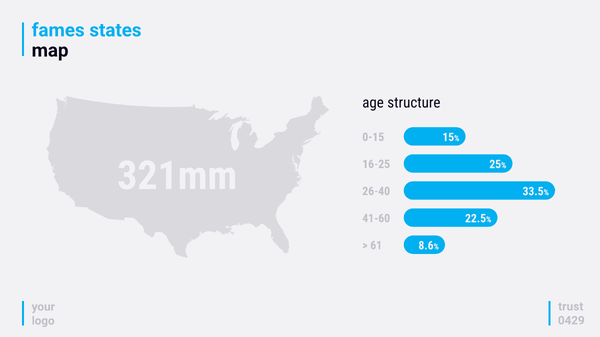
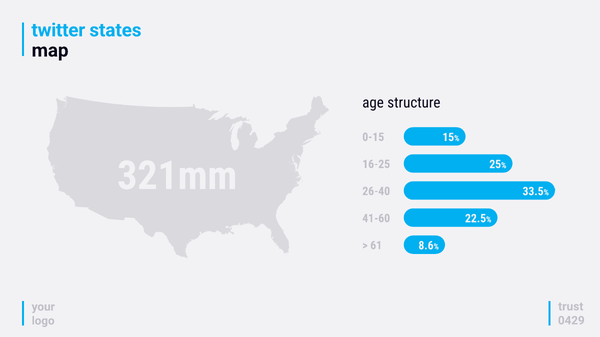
fames: fames -> twitter
